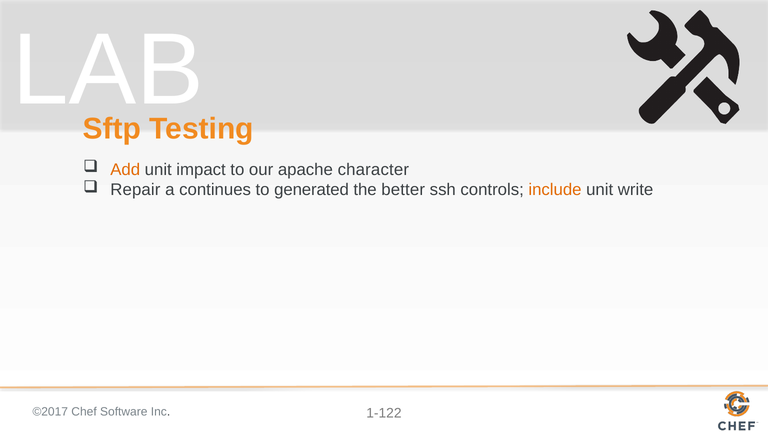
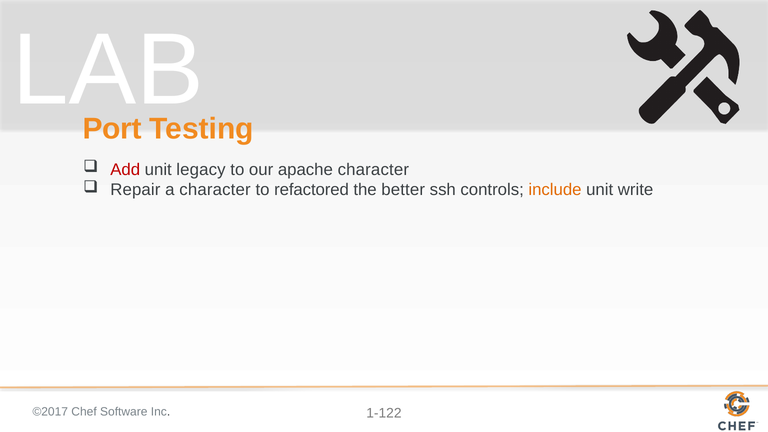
Sftp: Sftp -> Port
Add colour: orange -> red
impact: impact -> legacy
a continues: continues -> character
generated: generated -> refactored
